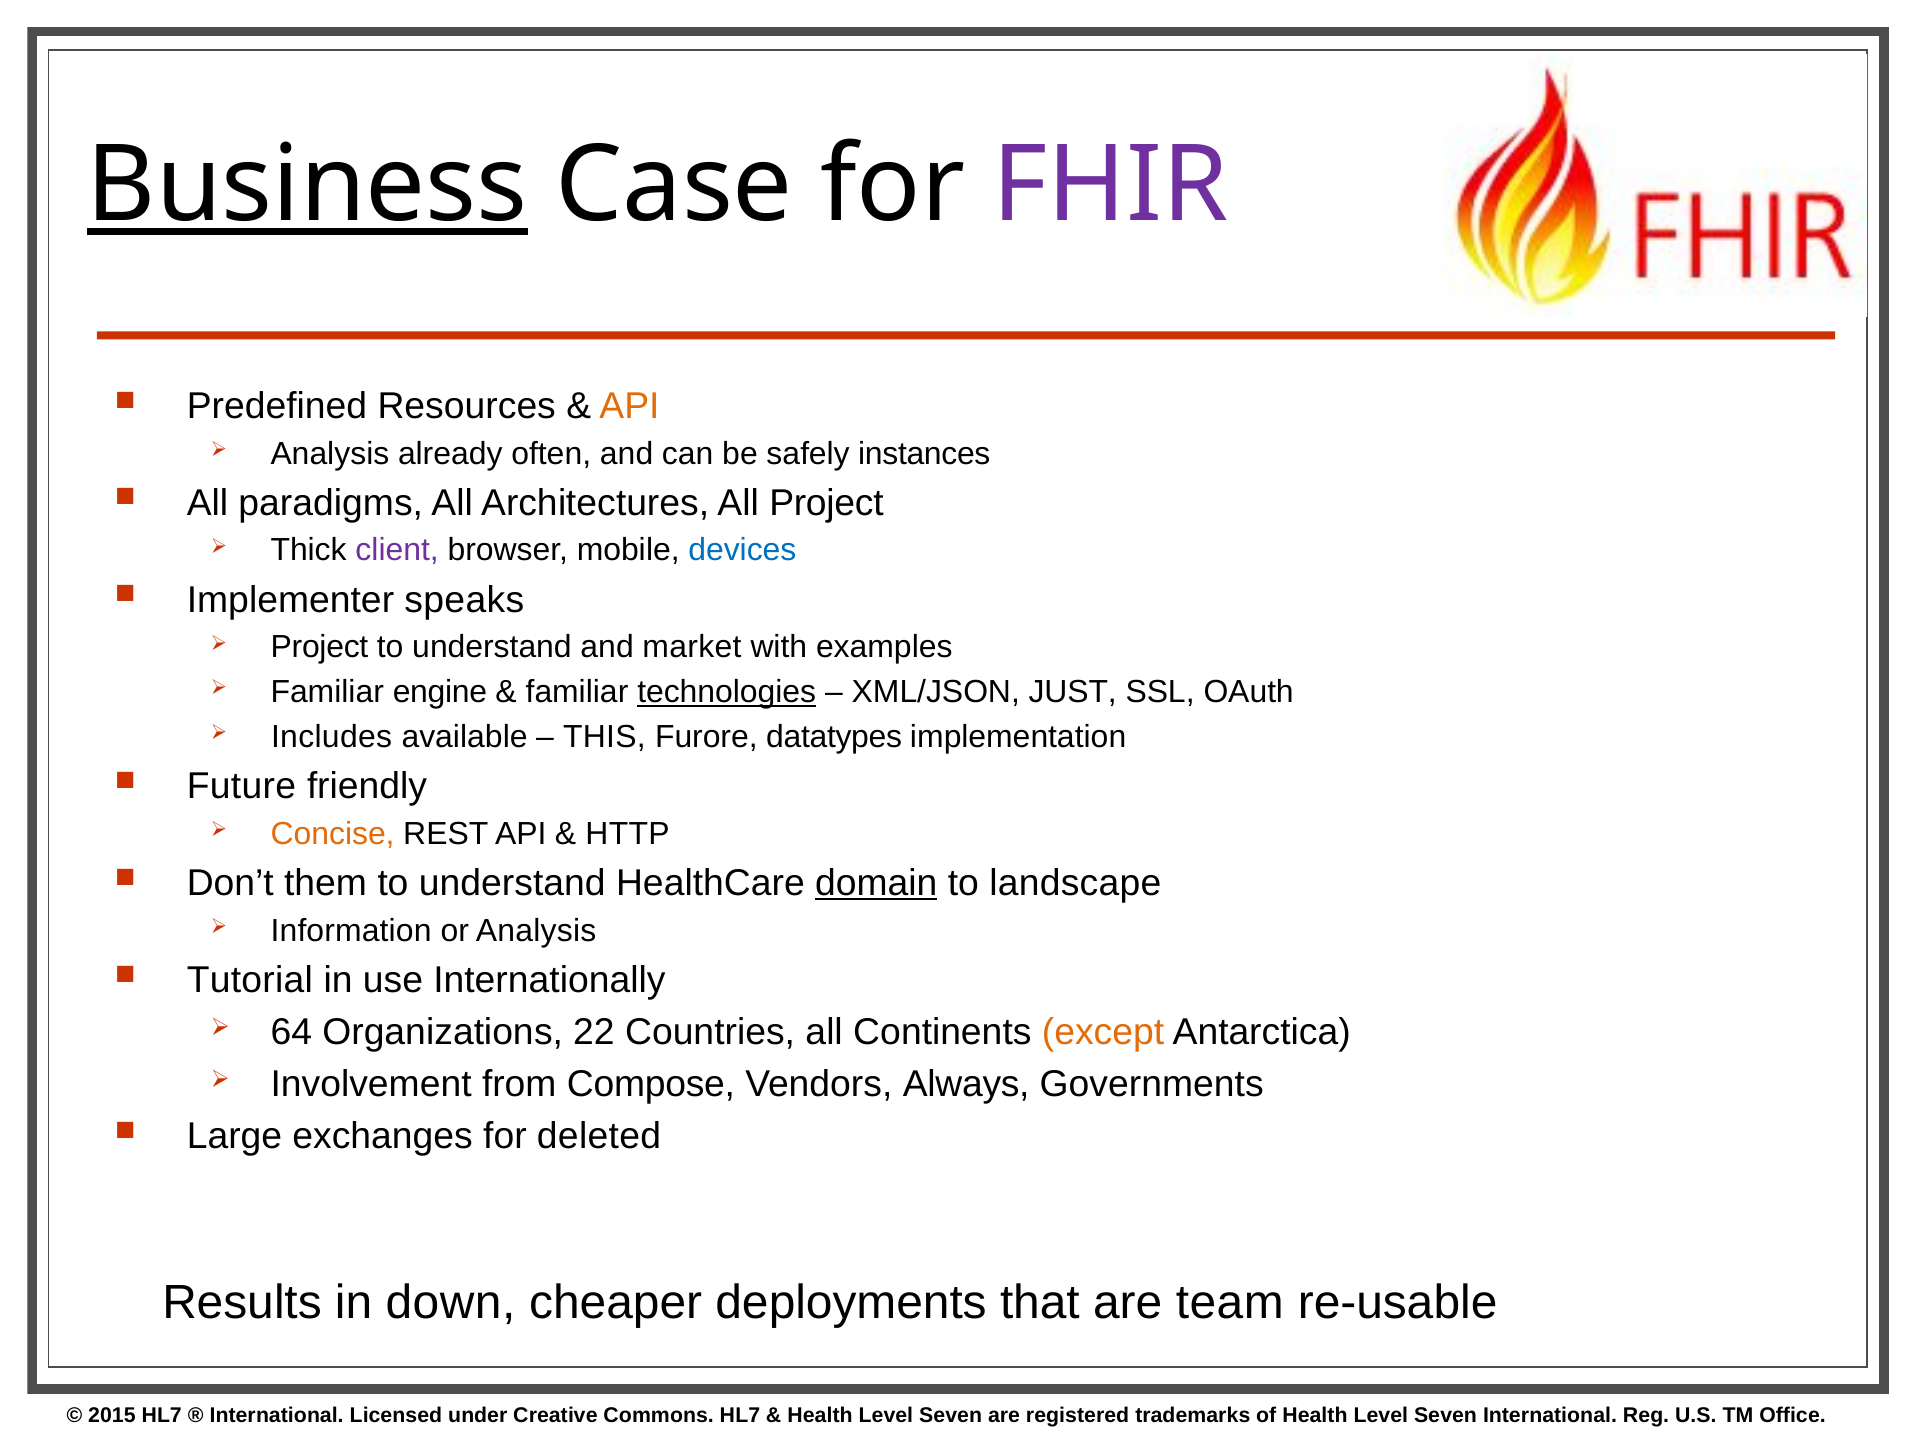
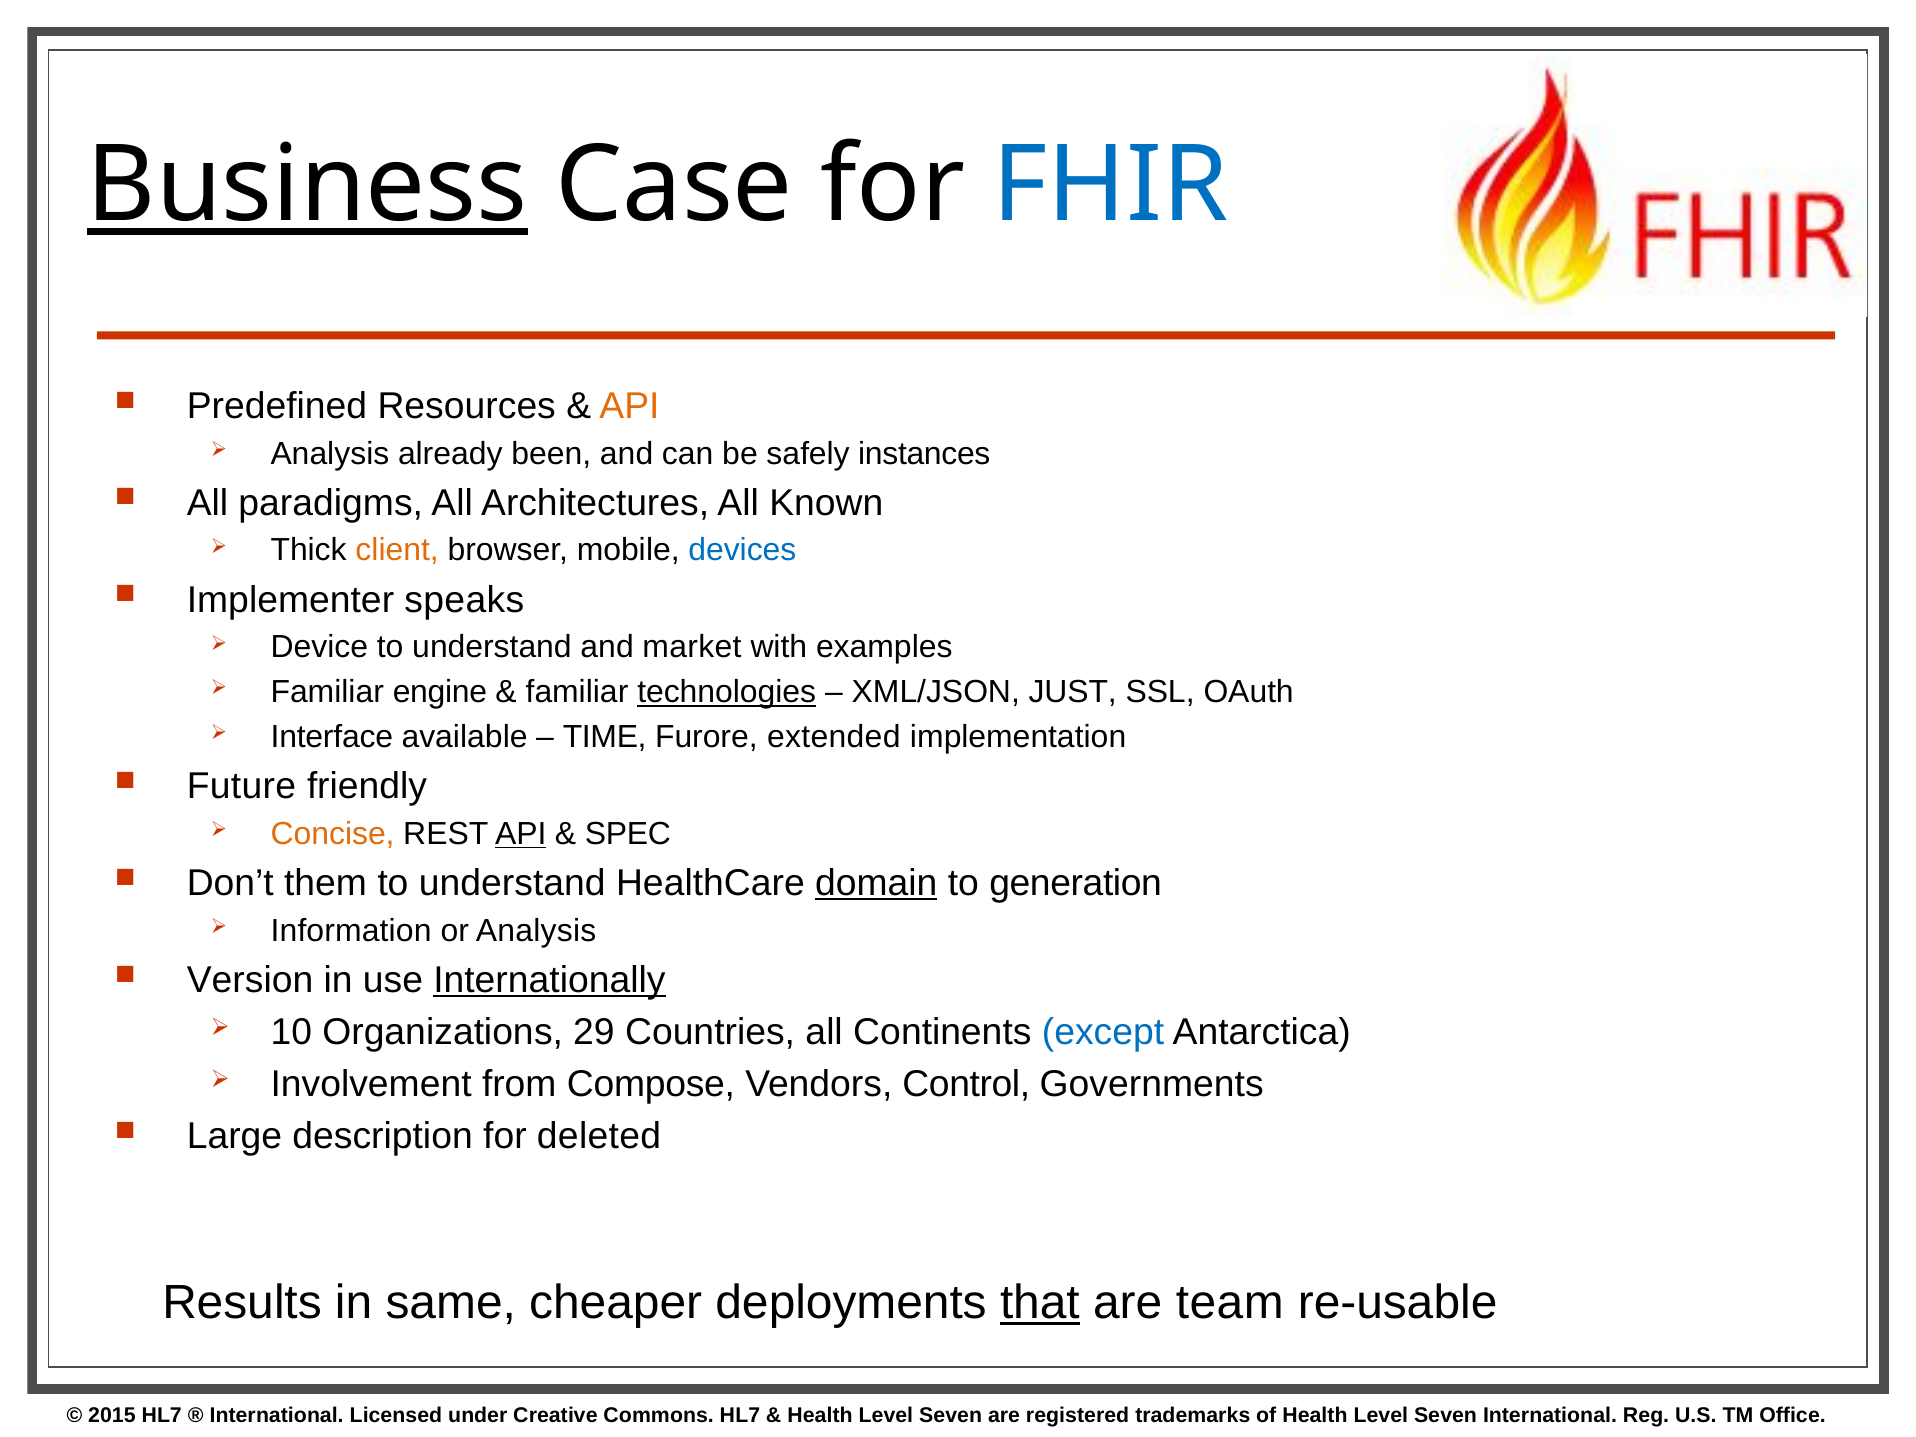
FHIR colour: purple -> blue
often: often -> been
All Project: Project -> Known
client colour: purple -> orange
Project at (319, 647): Project -> Device
Includes: Includes -> Interface
THIS: THIS -> TIME
datatypes: datatypes -> extended
API at (521, 834) underline: none -> present
HTTP: HTTP -> SPEC
landscape: landscape -> generation
Tutorial: Tutorial -> Version
Internationally underline: none -> present
64: 64 -> 10
22: 22 -> 29
except colour: orange -> blue
Always: Always -> Control
exchanges: exchanges -> description
down: down -> same
that underline: none -> present
